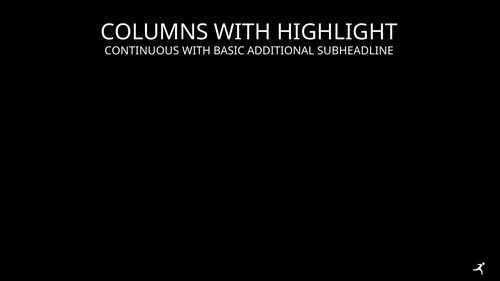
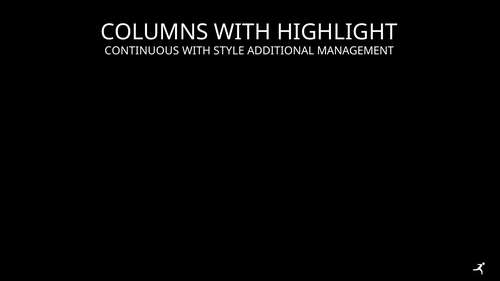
BASIC: BASIC -> STYLE
SUBHEADLINE: SUBHEADLINE -> MANAGEMENT
